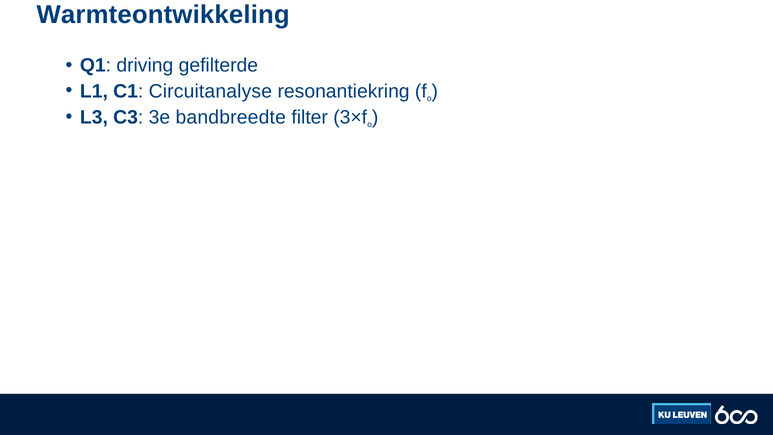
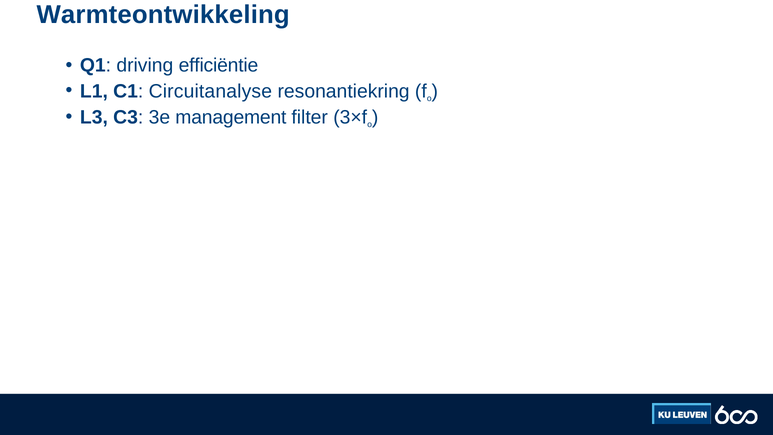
gefilterde: gefilterde -> efficiëntie
bandbreedte: bandbreedte -> management
